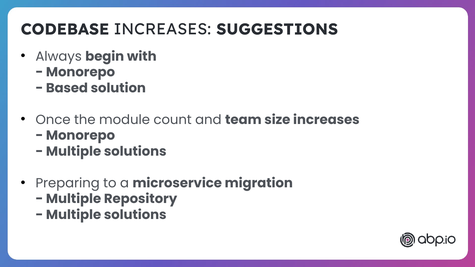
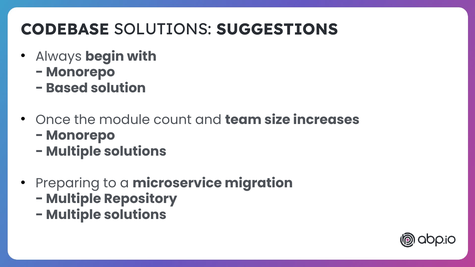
CODEBASE INCREASES: INCREASES -> SOLUTIONS
